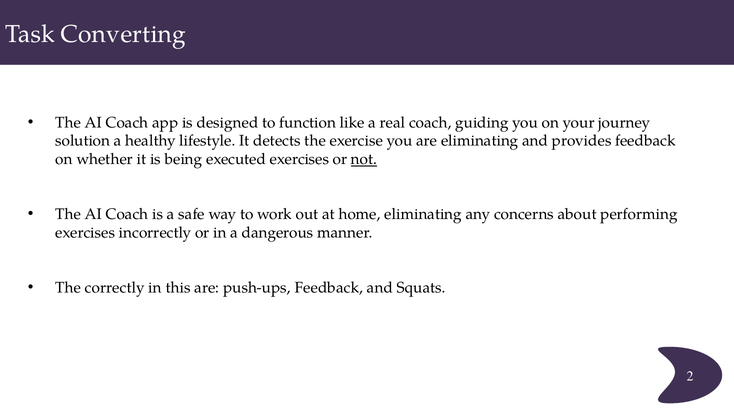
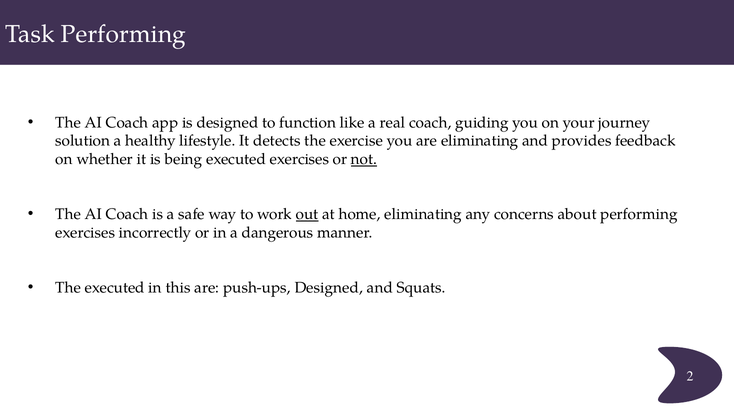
Task Converting: Converting -> Performing
out underline: none -> present
The correctly: correctly -> executed
push-ups Feedback: Feedback -> Designed
